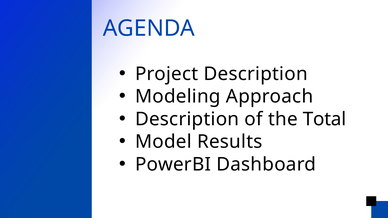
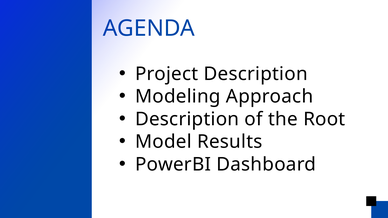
Total: Total -> Root
